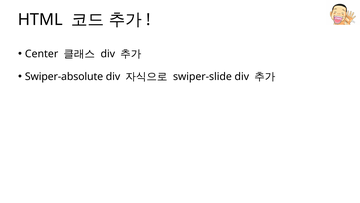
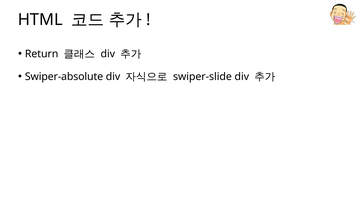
Center: Center -> Return
